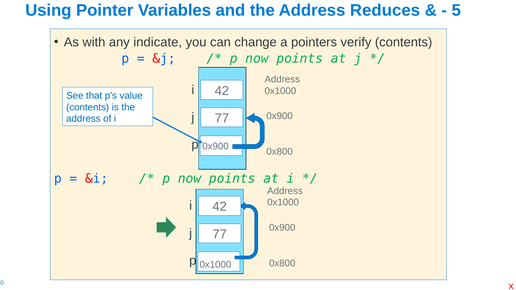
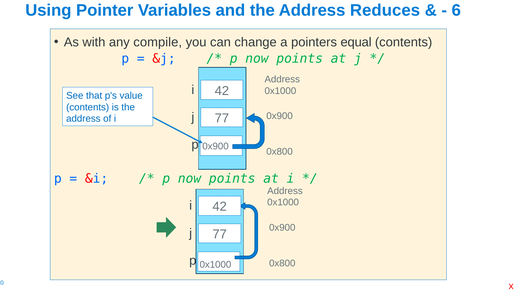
5: 5 -> 6
indicate: indicate -> compile
verify: verify -> equal
